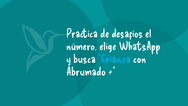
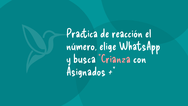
desafíos: desafíos -> reacción
Crianza colour: light blue -> pink
Abrumado: Abrumado -> Asignados
